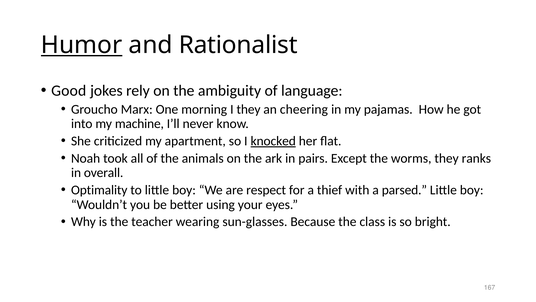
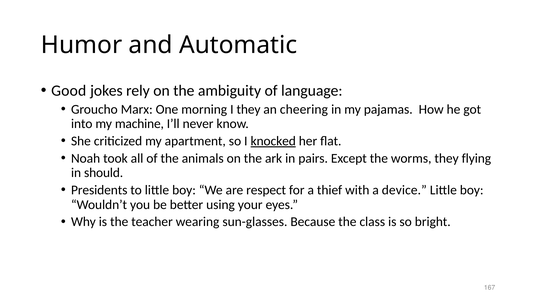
Humor underline: present -> none
Rationalist: Rationalist -> Automatic
ranks: ranks -> flying
overall: overall -> should
Optimality: Optimality -> Presidents
parsed: parsed -> device
